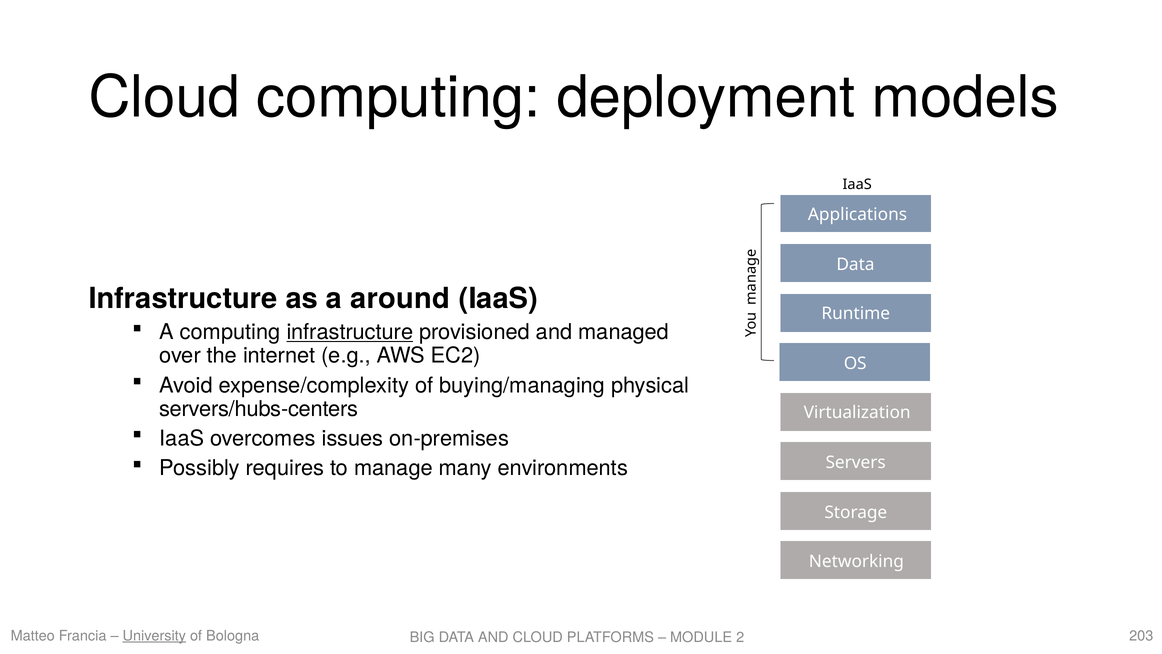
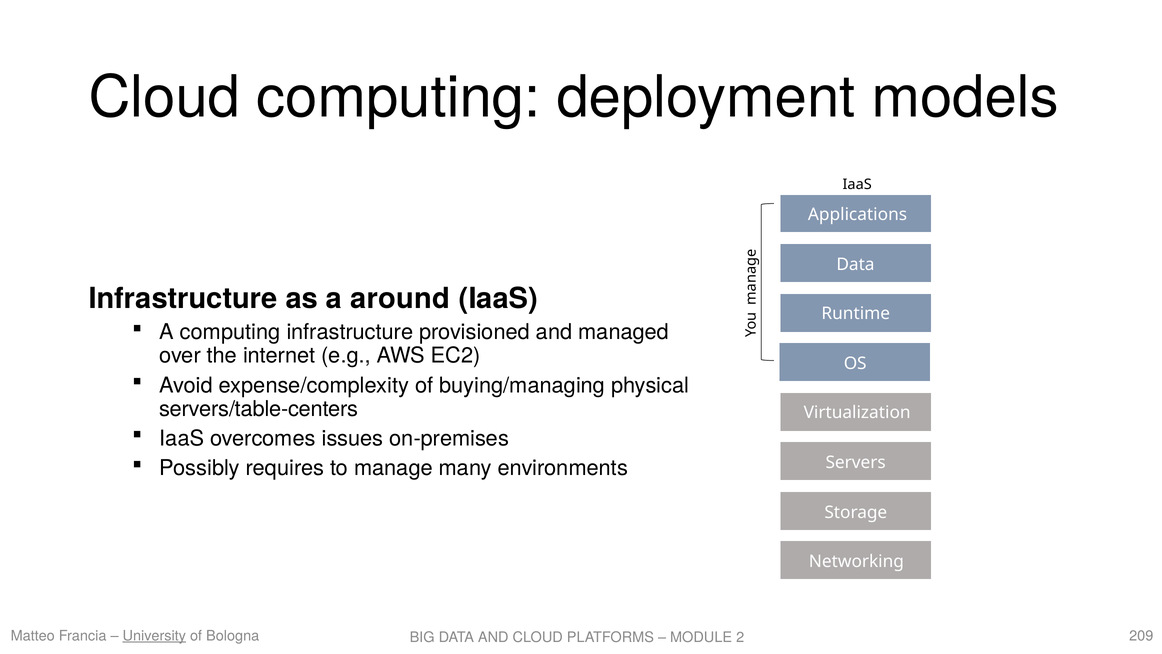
infrastructure at (350, 332) underline: present -> none
servers/hubs-centers: servers/hubs-centers -> servers/table-centers
203: 203 -> 209
